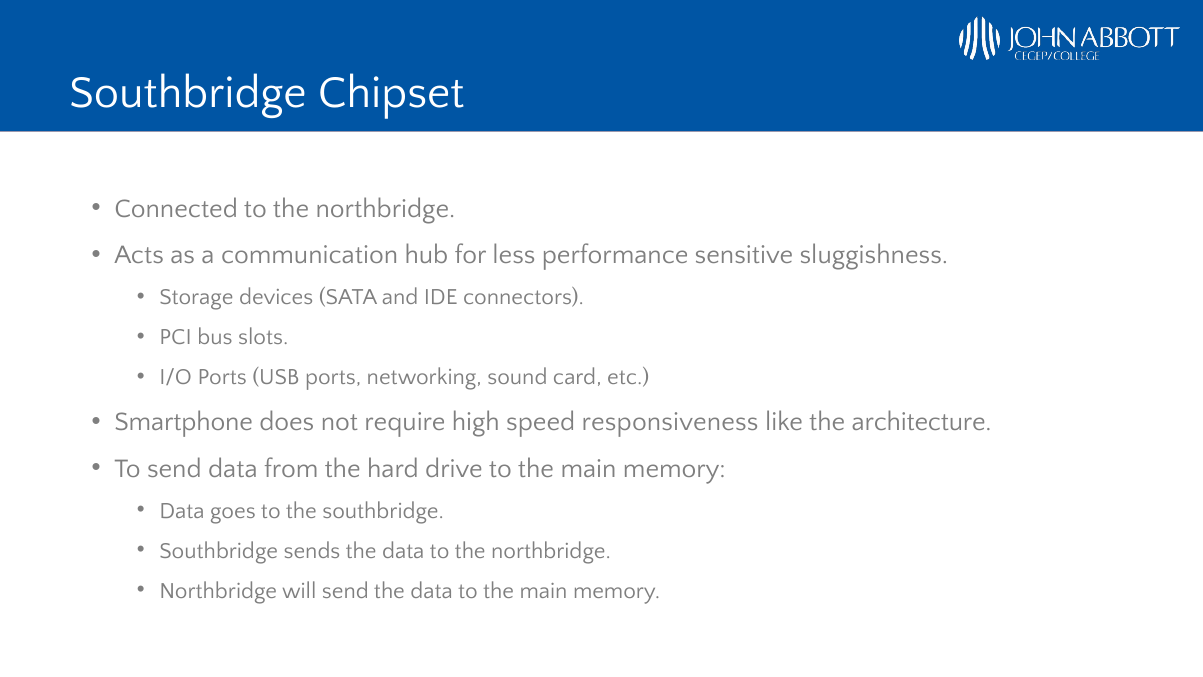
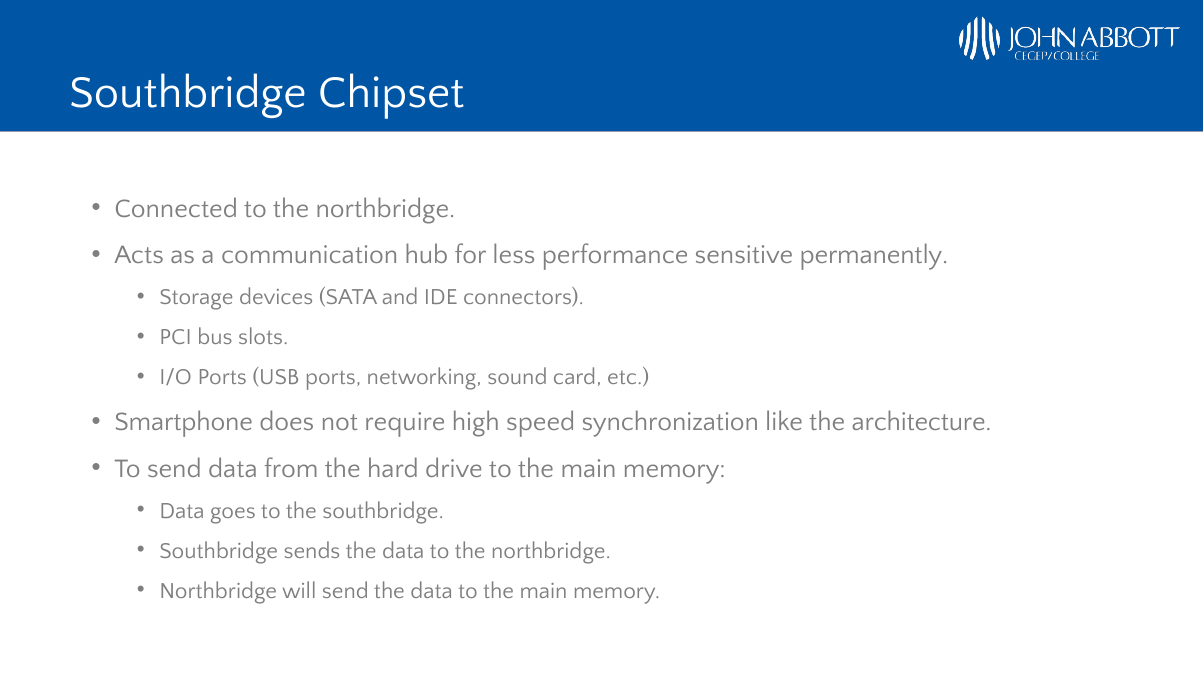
sluggishness: sluggishness -> permanently
responsiveness: responsiveness -> synchronization
